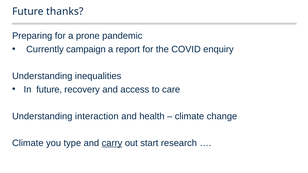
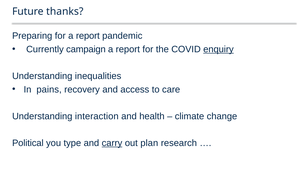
for a prone: prone -> report
enquiry underline: none -> present
In future: future -> pains
Climate at (28, 143): Climate -> Political
start: start -> plan
